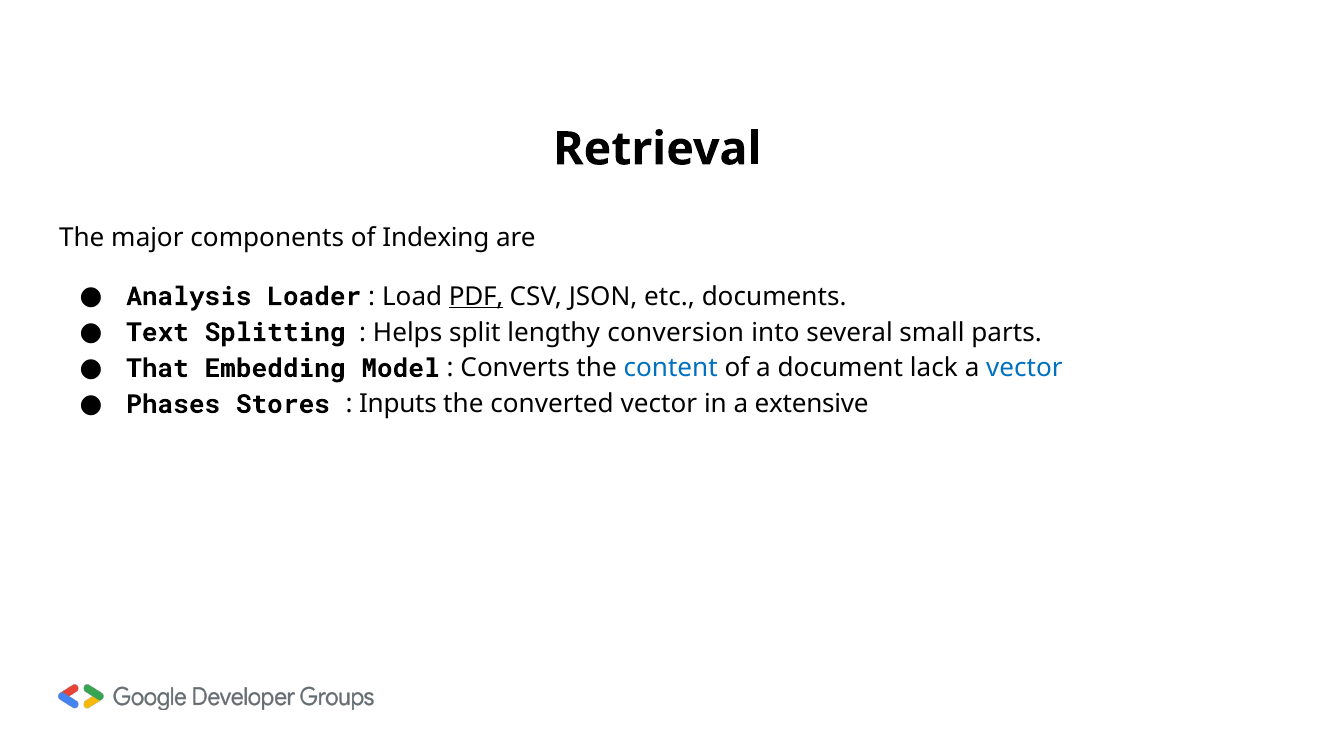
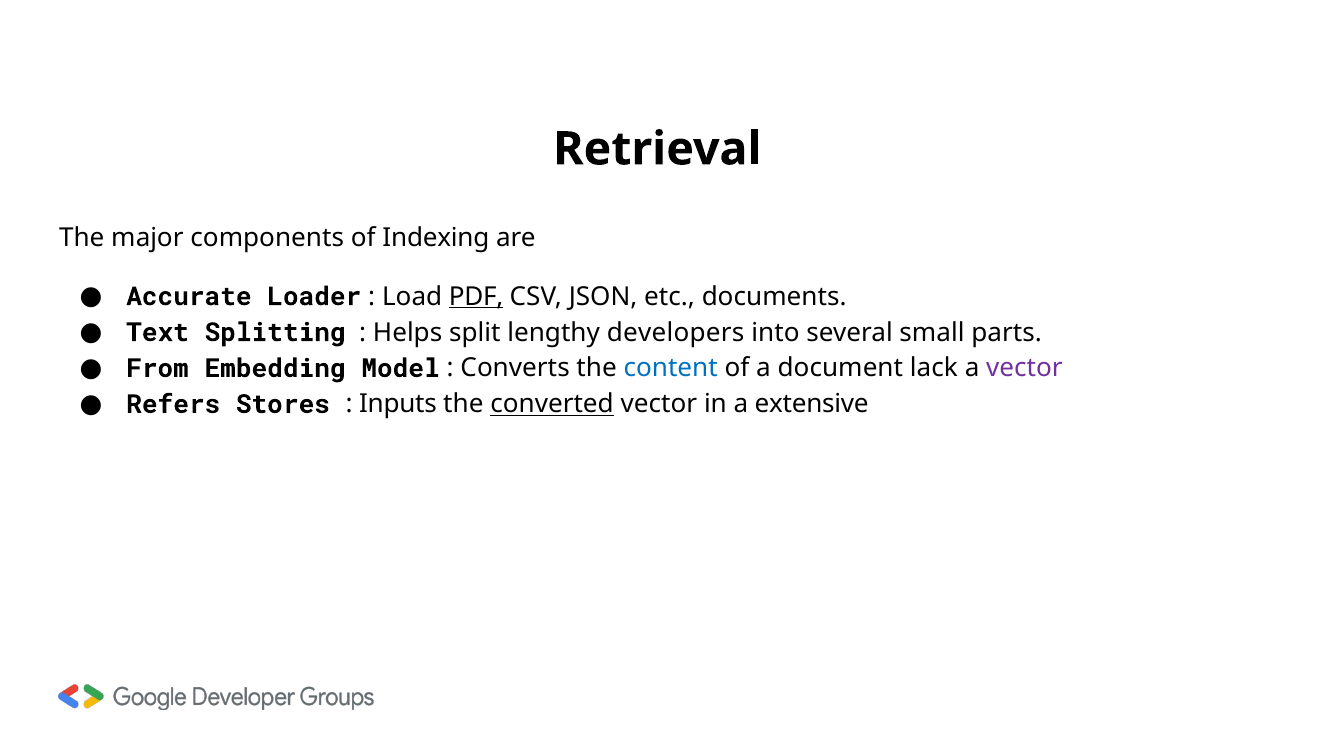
Analysis: Analysis -> Accurate
conversion: conversion -> developers
That: That -> From
vector at (1024, 369) colour: blue -> purple
Phases: Phases -> Refers
converted underline: none -> present
